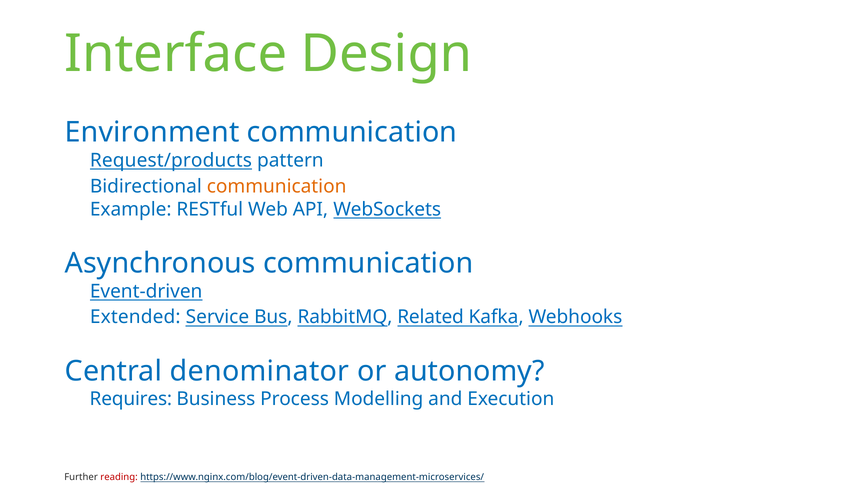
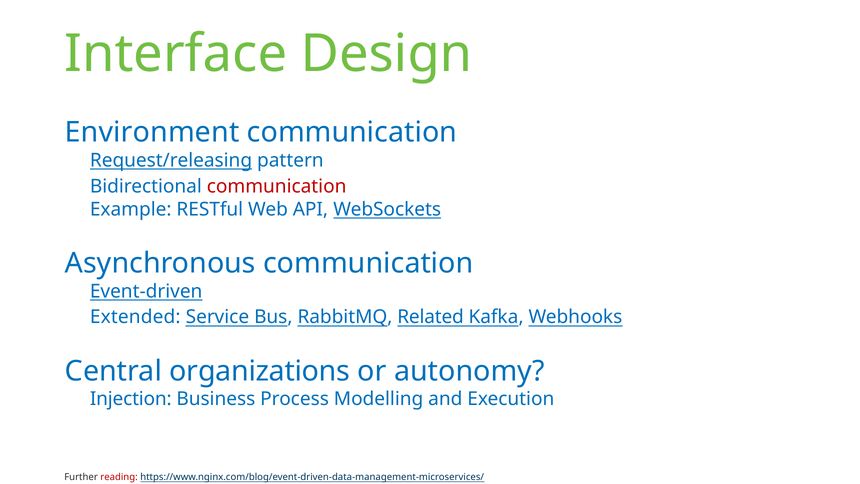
Request/products: Request/products -> Request/releasing
communication at (277, 186) colour: orange -> red
denominator: denominator -> organizations
Requires: Requires -> Injection
